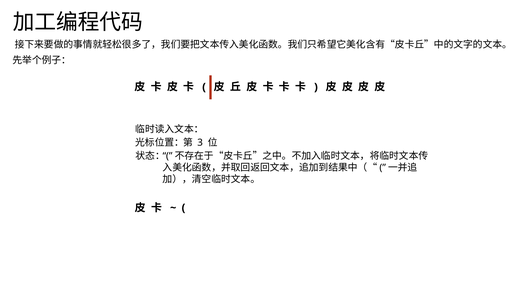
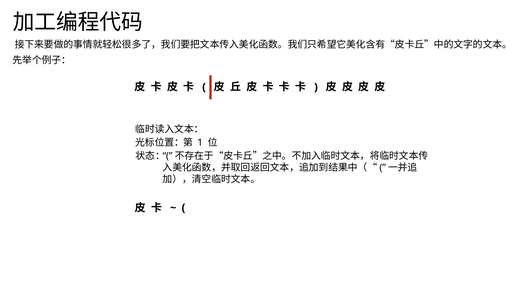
3: 3 -> 1
